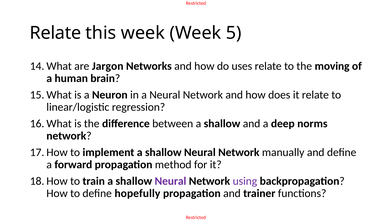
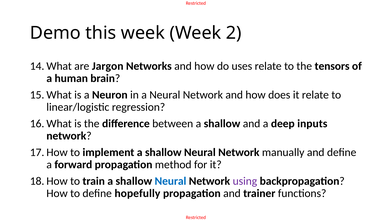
Relate at (55, 33): Relate -> Demo
5: 5 -> 2
moving: moving -> tensors
norms: norms -> inputs
Neural at (171, 181) colour: purple -> blue
